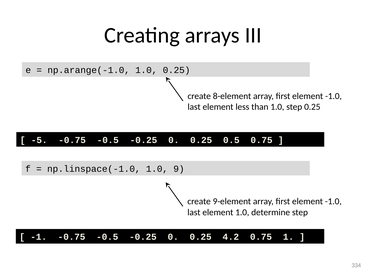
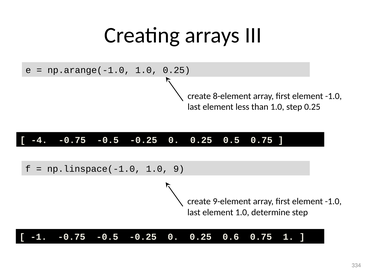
-5: -5 -> -4
4.2: 4.2 -> 0.6
